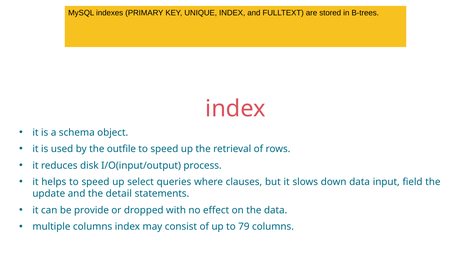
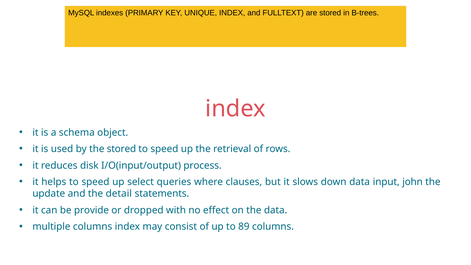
the outfile: outfile -> stored
field: field -> john
79: 79 -> 89
